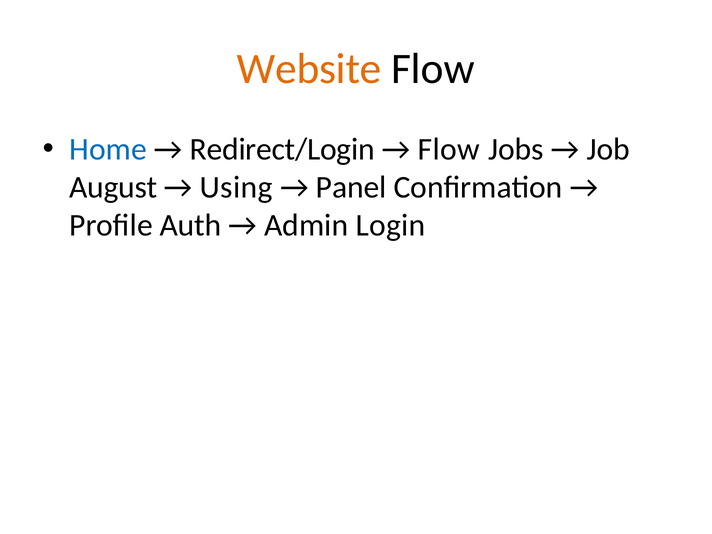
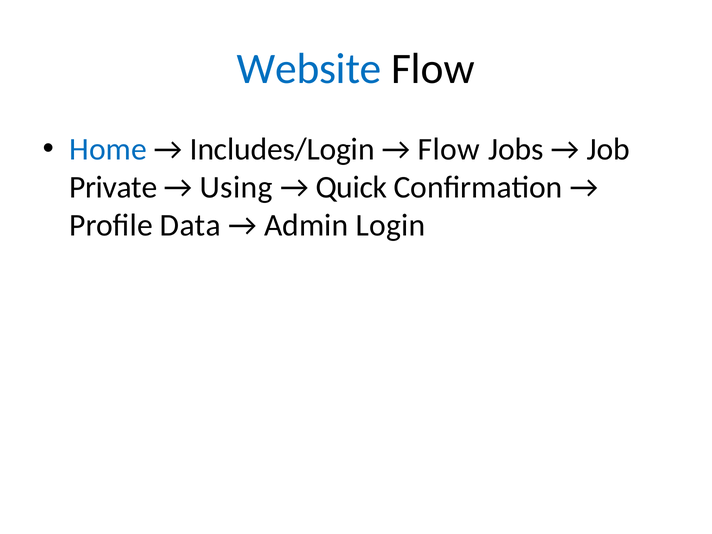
Website colour: orange -> blue
Redirect/Login: Redirect/Login -> Includes/Login
August: August -> Private
Panel: Panel -> Quick
Auth: Auth -> Data
